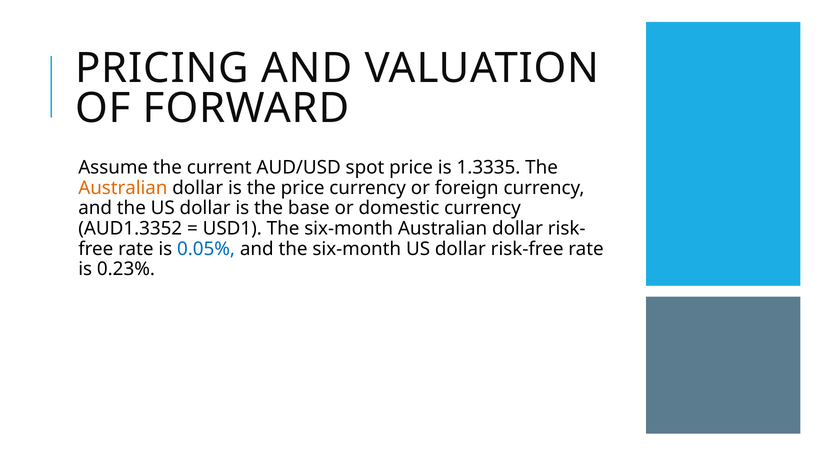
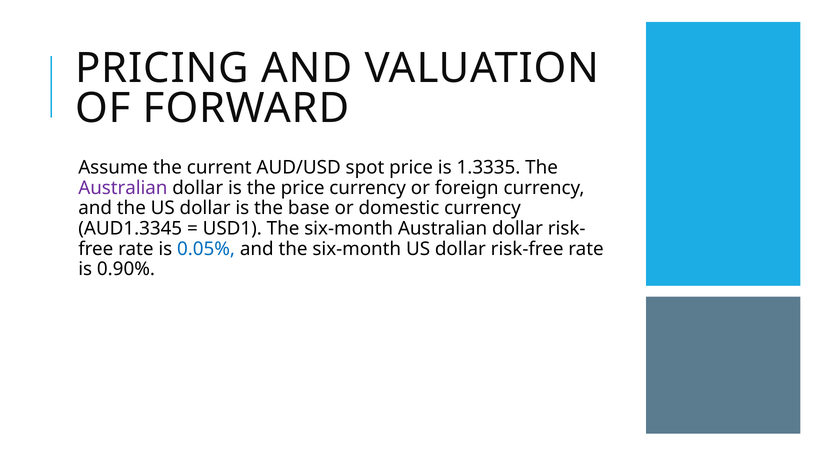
Australian at (123, 188) colour: orange -> purple
AUD1.3352: AUD1.3352 -> AUD1.3345
0.23%: 0.23% -> 0.90%
